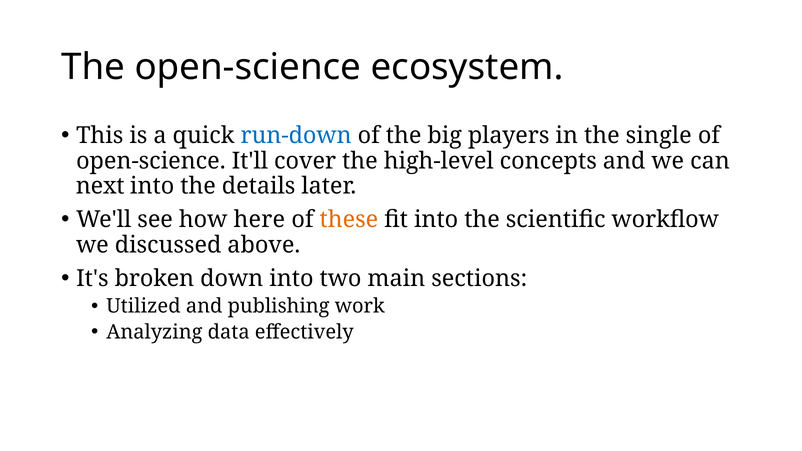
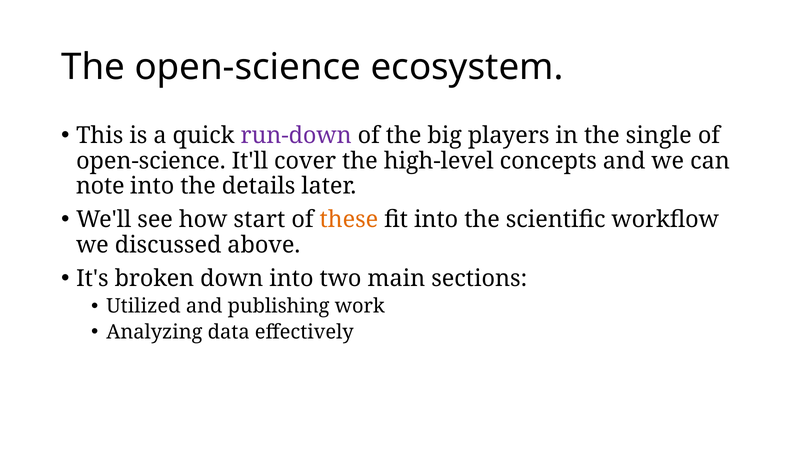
run-down colour: blue -> purple
next: next -> note
here: here -> start
